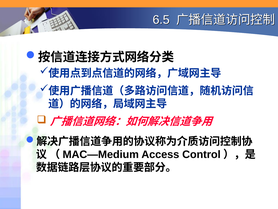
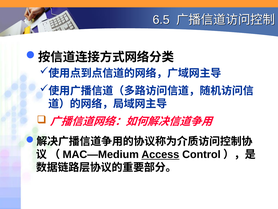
Access underline: none -> present
